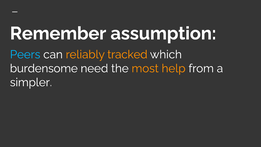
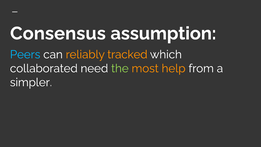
Remember: Remember -> Consensus
burdensome: burdensome -> collaborated
the colour: white -> light green
